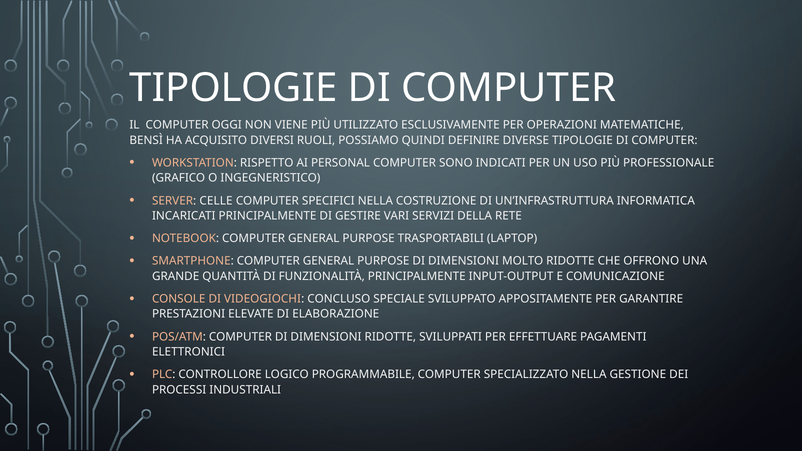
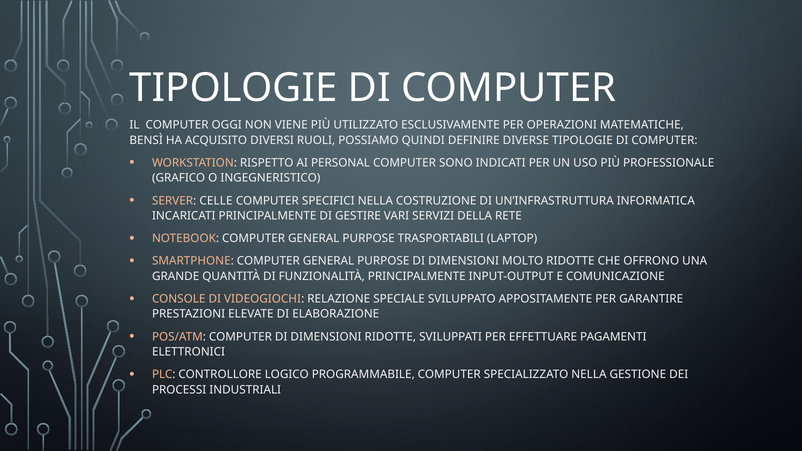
CONCLUSO: CONCLUSO -> RELAZIONE
